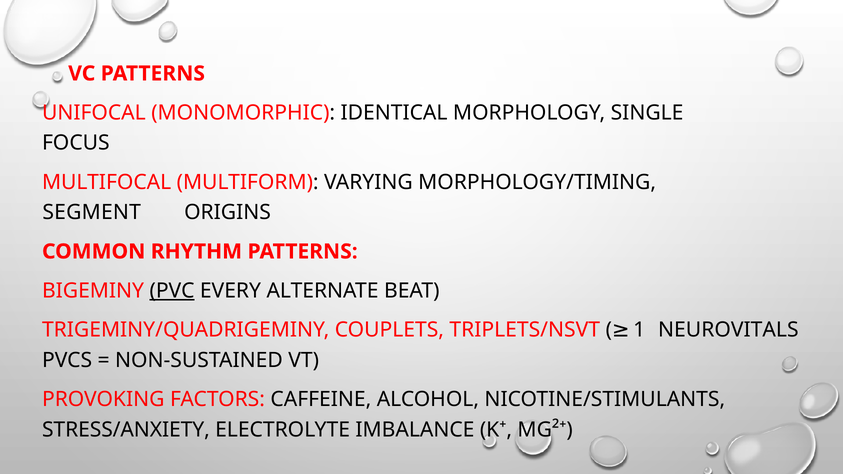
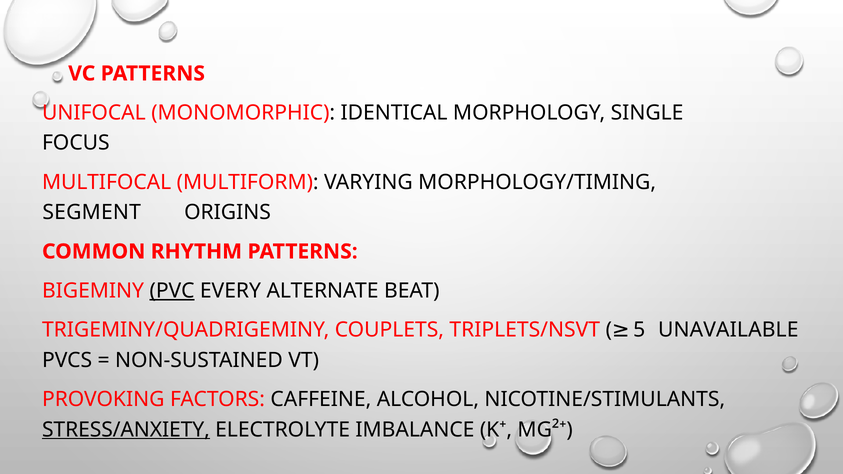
NEUROVITALS: NEUROVITALS -> UNAVAILABLE
1: 1 -> 5
STRESS/ANXIETY underline: none -> present
